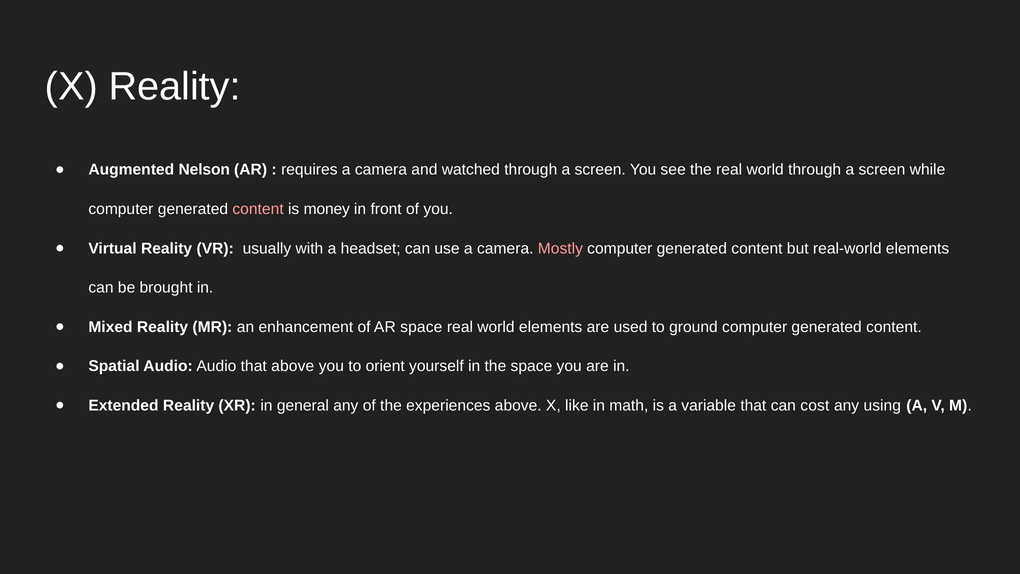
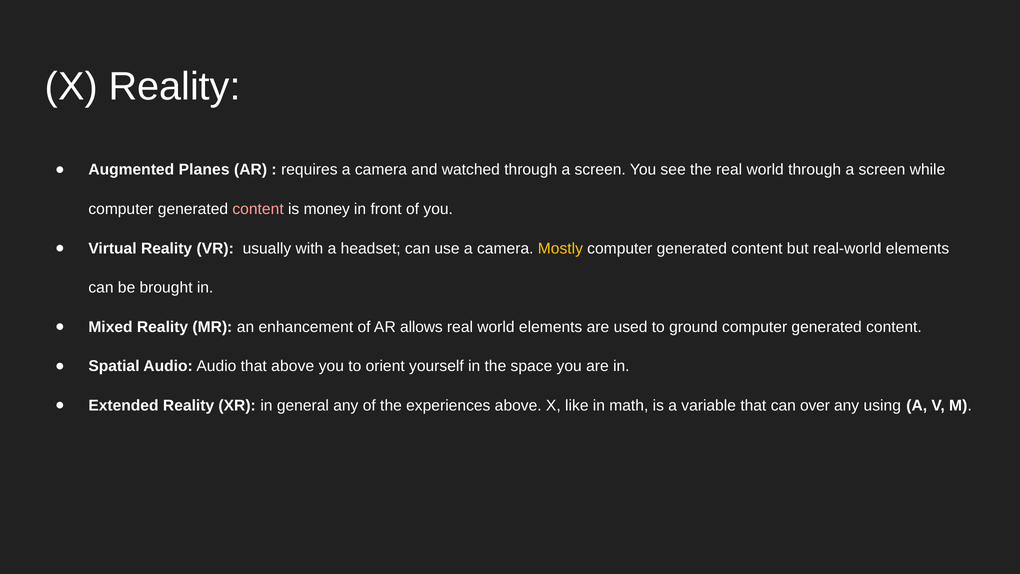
Nelson: Nelson -> Planes
Mostly colour: pink -> yellow
AR space: space -> allows
cost: cost -> over
